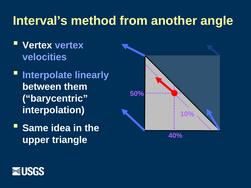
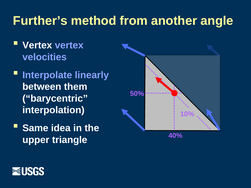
Interval’s: Interval’s -> Further’s
